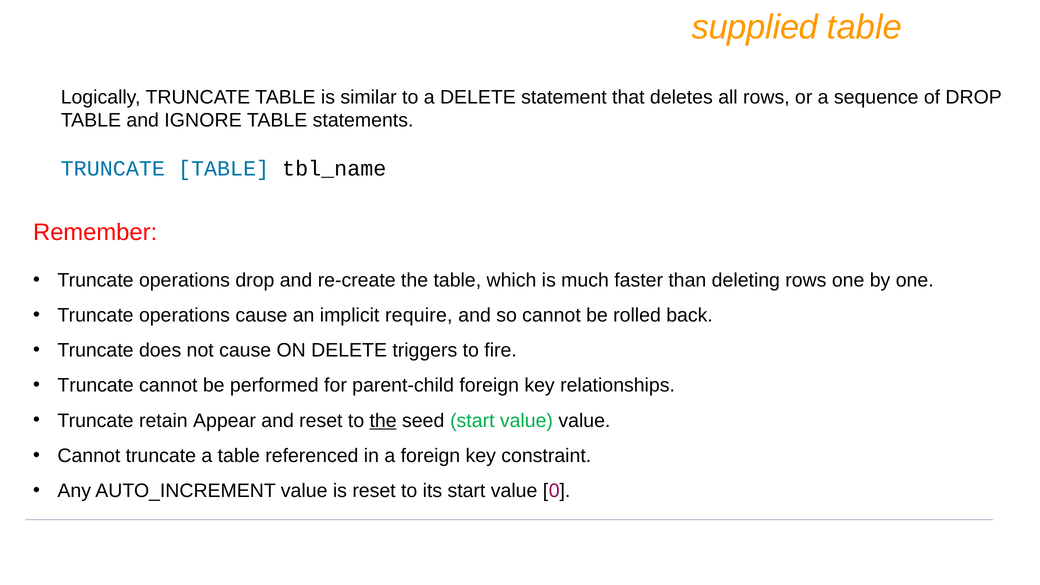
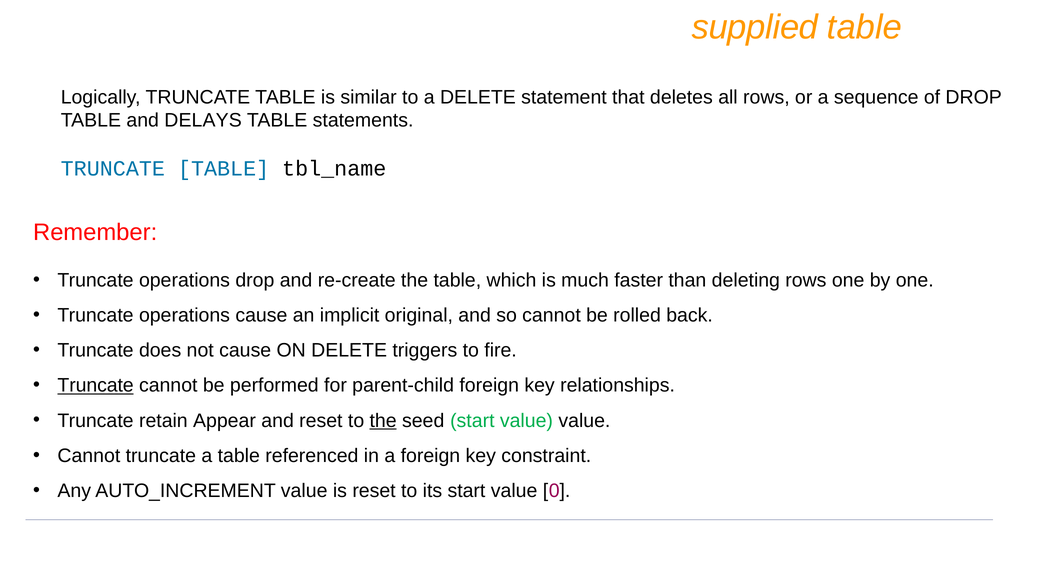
IGNORE: IGNORE -> DELAYS
require: require -> original
Truncate at (96, 385) underline: none -> present
